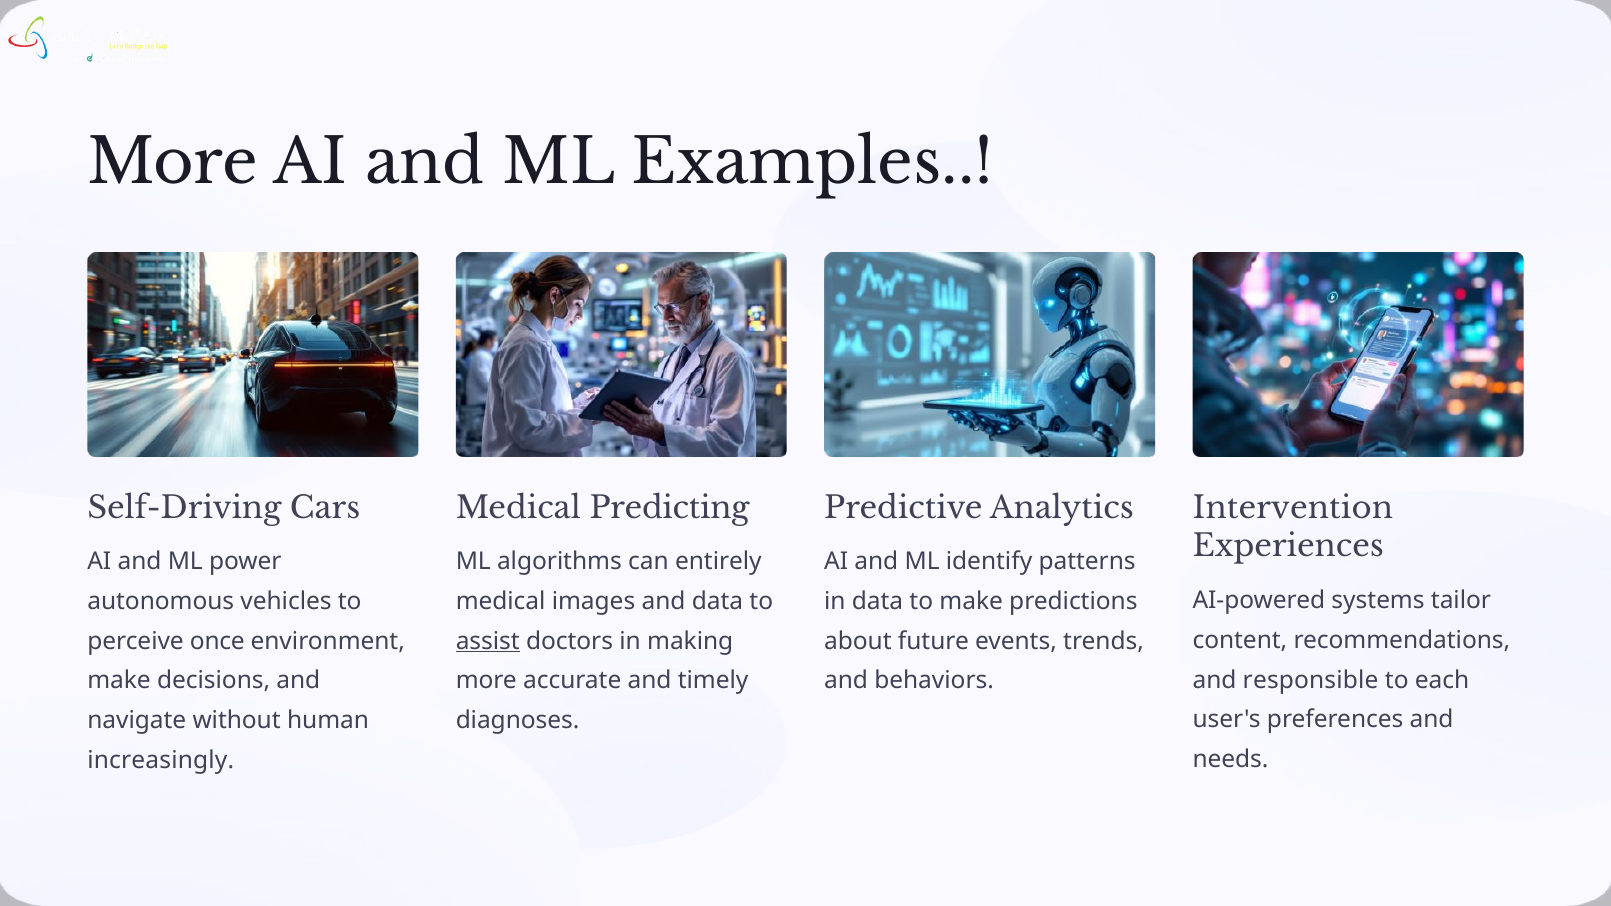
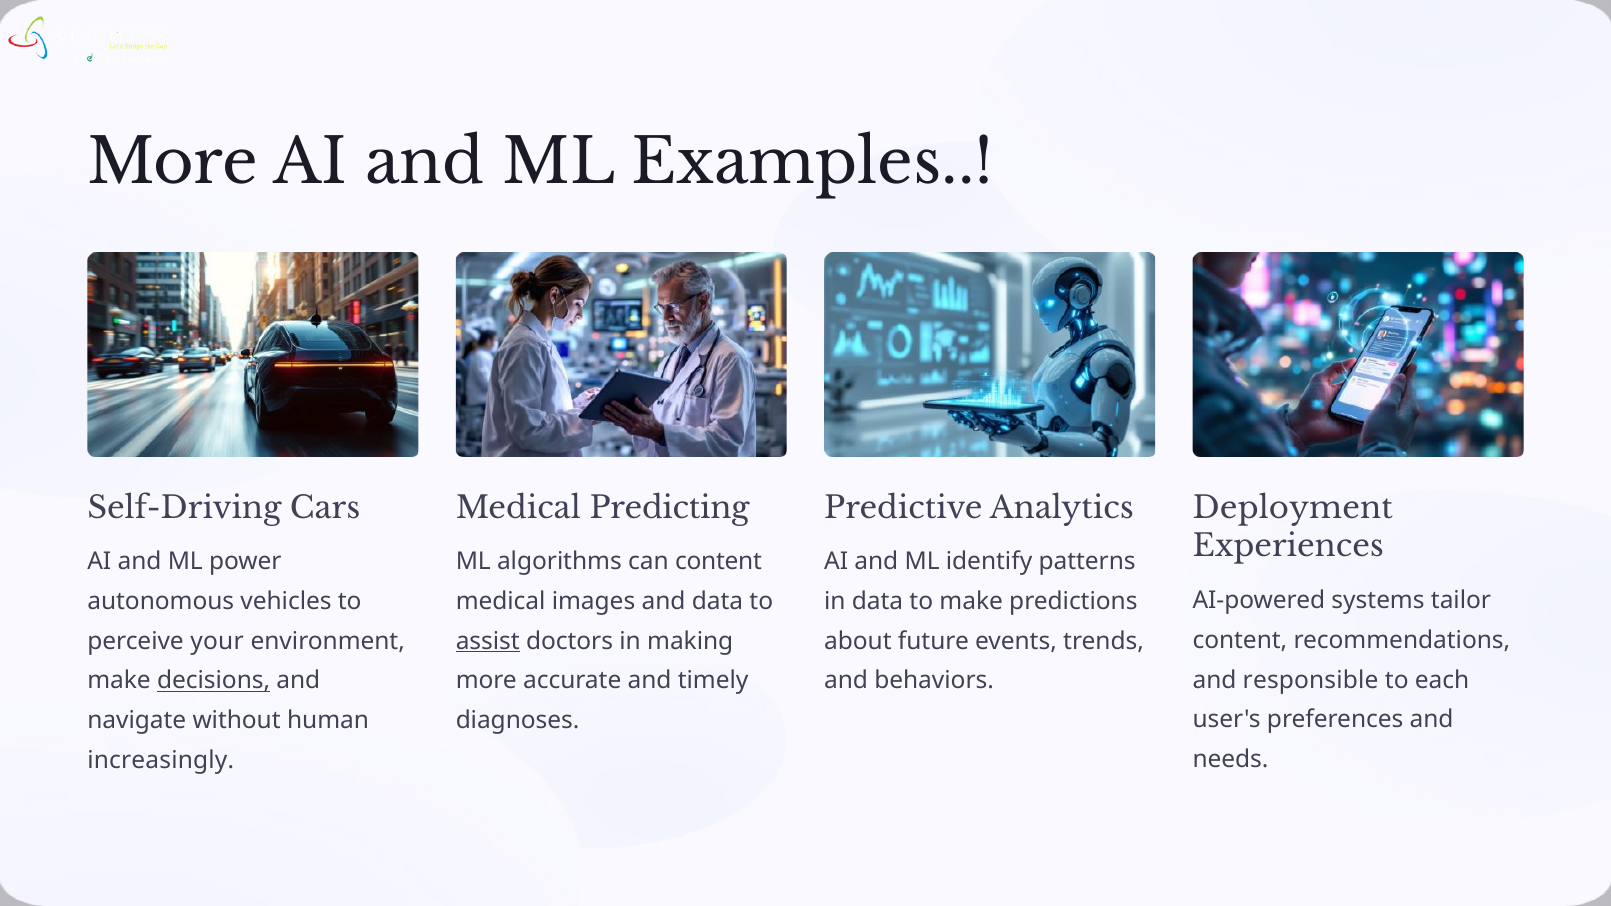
Intervention: Intervention -> Deployment
can entirely: entirely -> content
once: once -> your
decisions underline: none -> present
